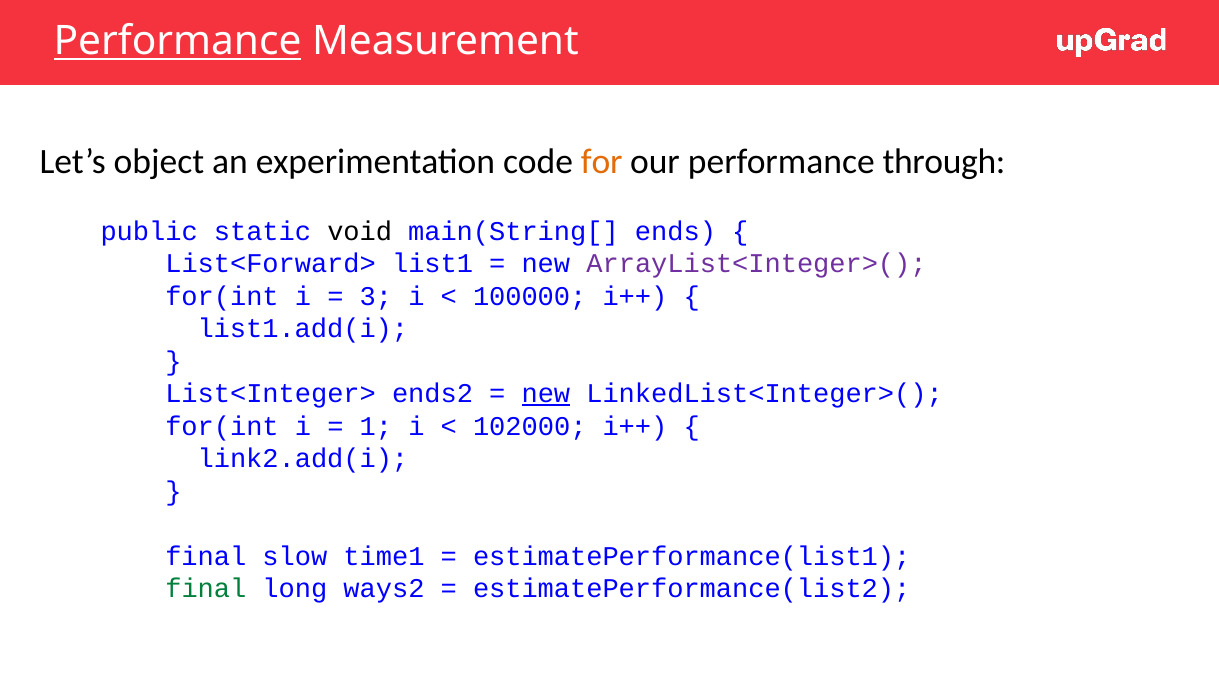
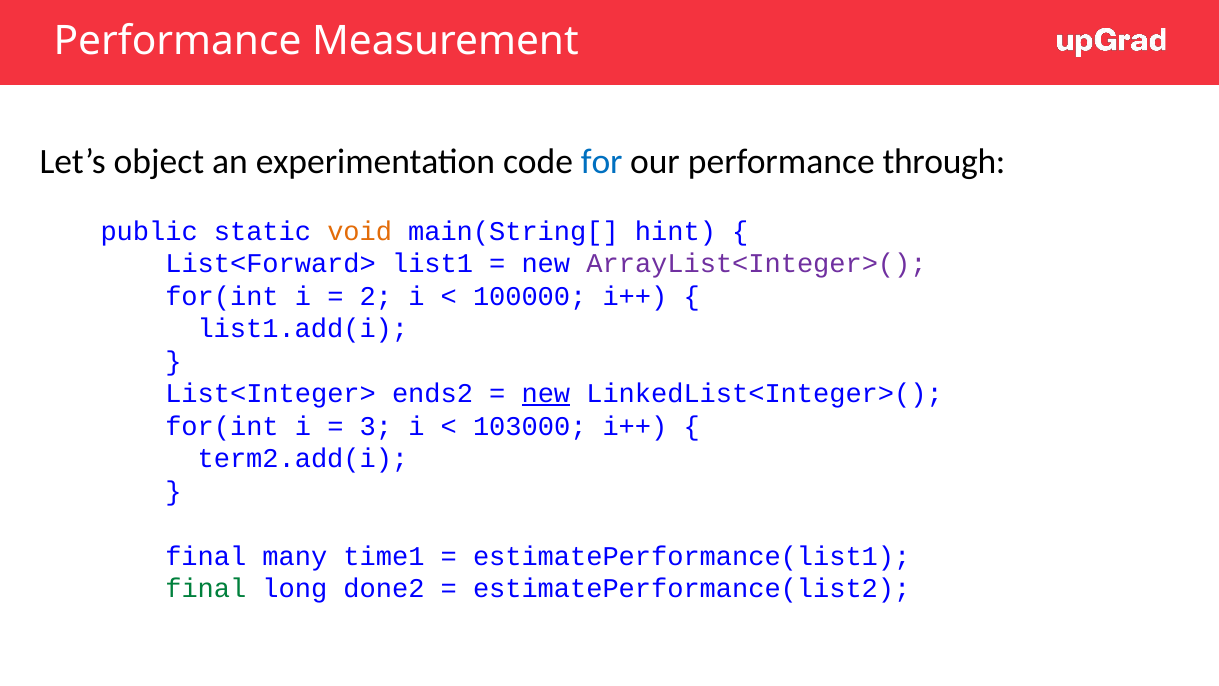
Performance at (178, 41) underline: present -> none
for colour: orange -> blue
void colour: black -> orange
ends: ends -> hint
3: 3 -> 2
1: 1 -> 3
102000: 102000 -> 103000
link2.add(i: link2.add(i -> term2.add(i
slow: slow -> many
ways2: ways2 -> done2
